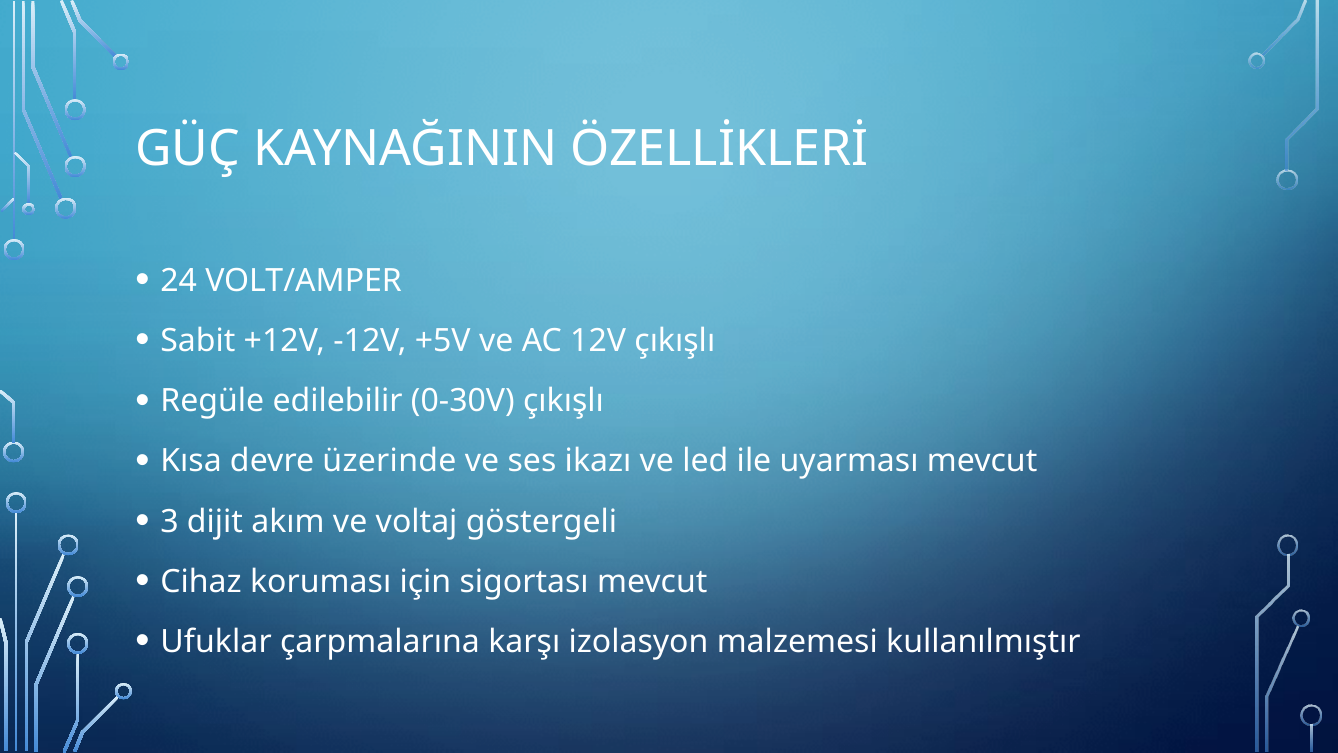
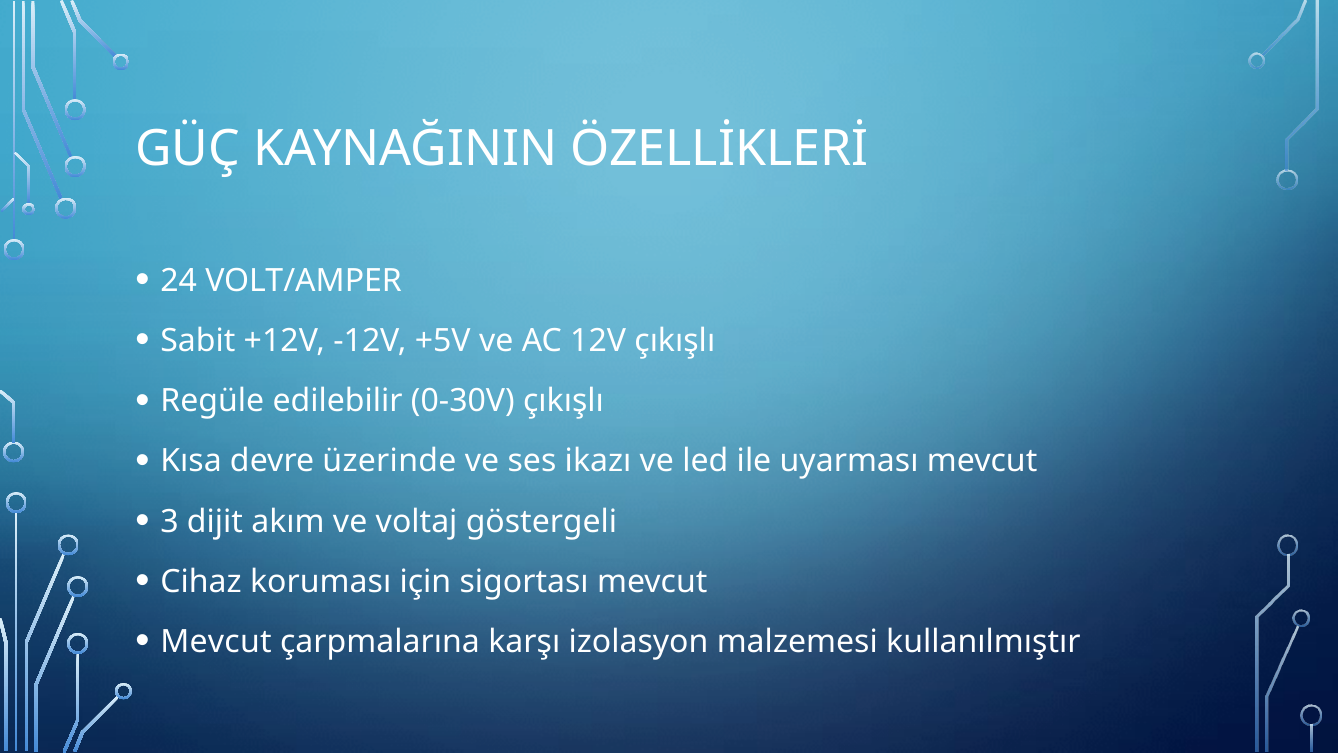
Ufuklar at (216, 641): Ufuklar -> Mevcut
